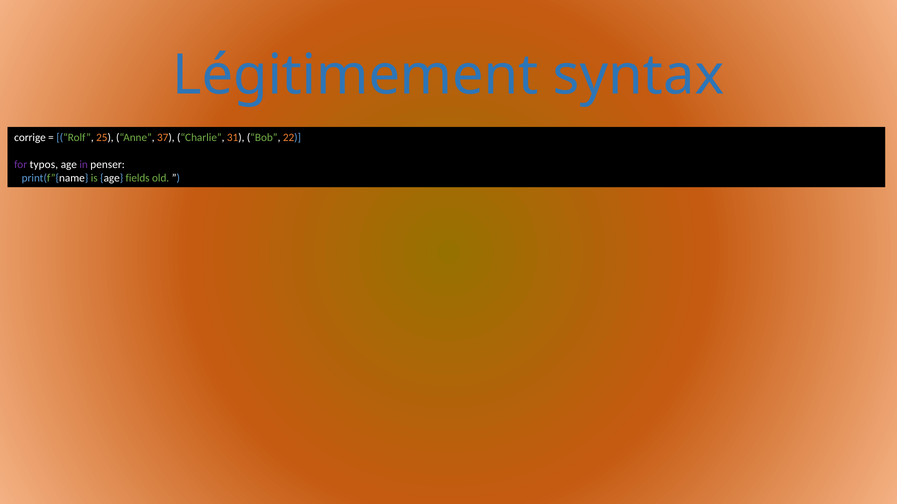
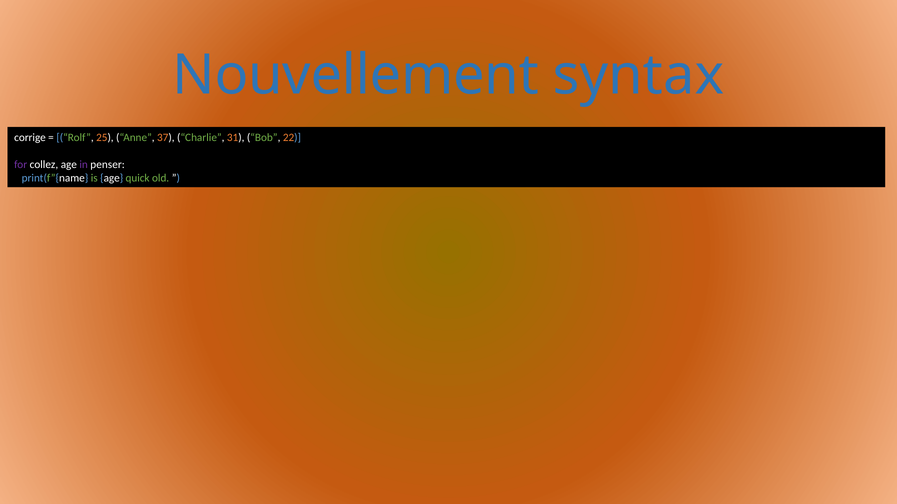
Légitimement: Légitimement -> Nouvellement
typos: typos -> collez
fields: fields -> quick
